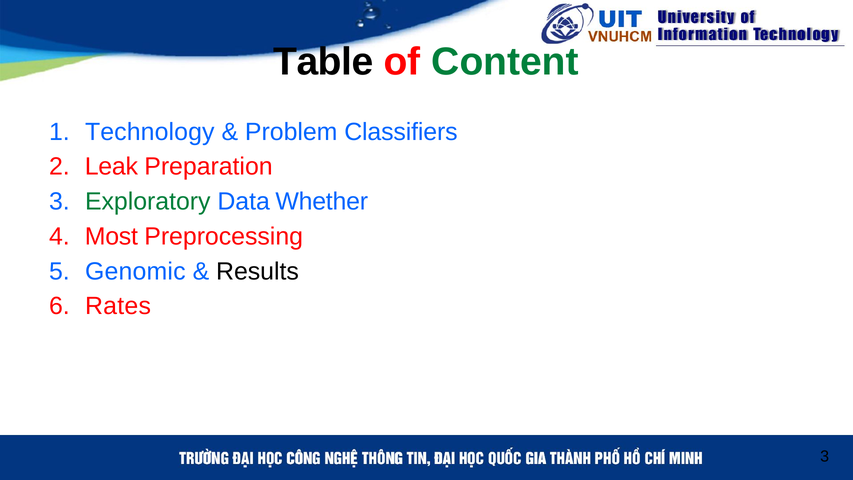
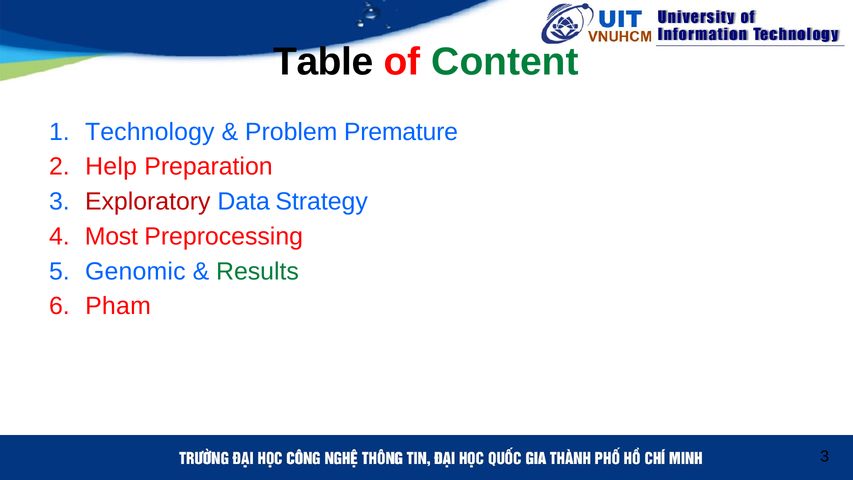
Classifiers: Classifiers -> Premature
Leak: Leak -> Help
Exploratory colour: green -> red
Whether: Whether -> Strategy
Results colour: black -> green
Rates: Rates -> Pham
